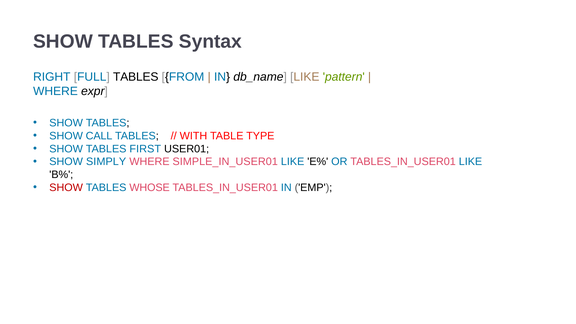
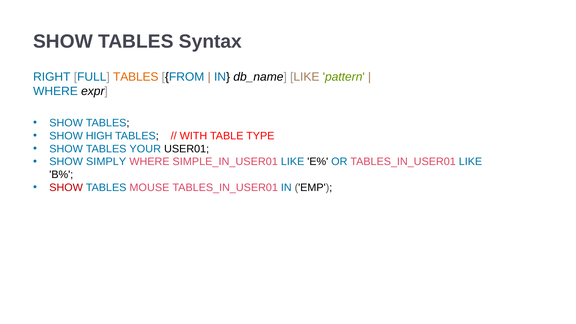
TABLES at (136, 77) colour: black -> orange
CALL: CALL -> HIGH
FIRST: FIRST -> YOUR
WHOSE: WHOSE -> MOUSE
